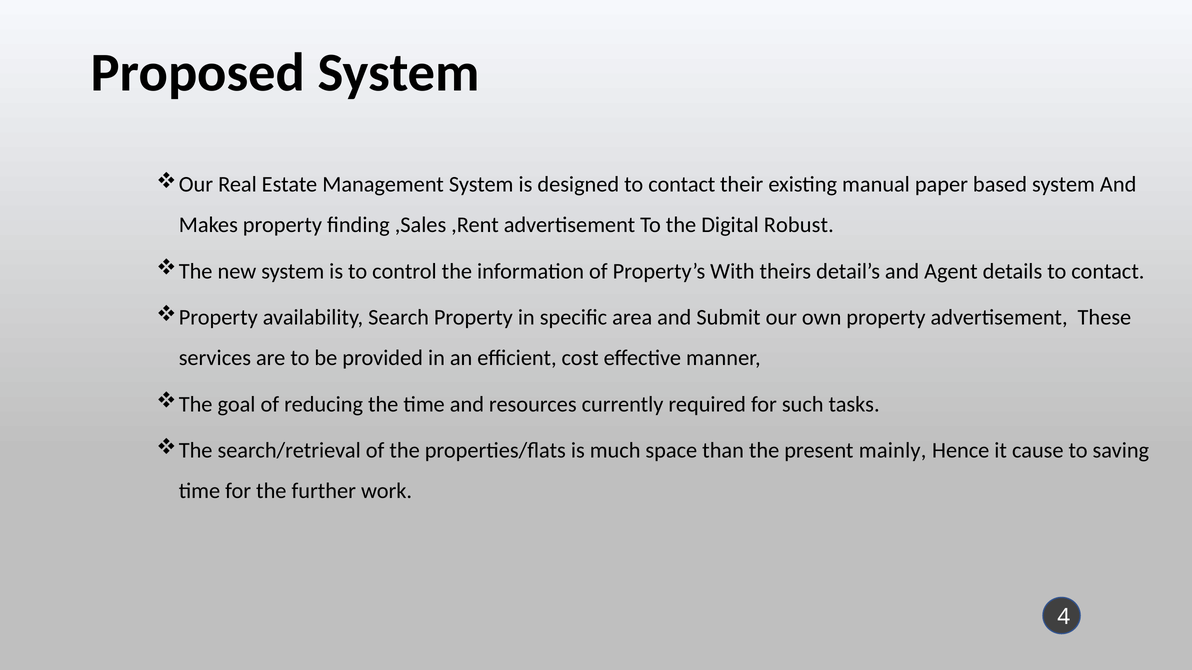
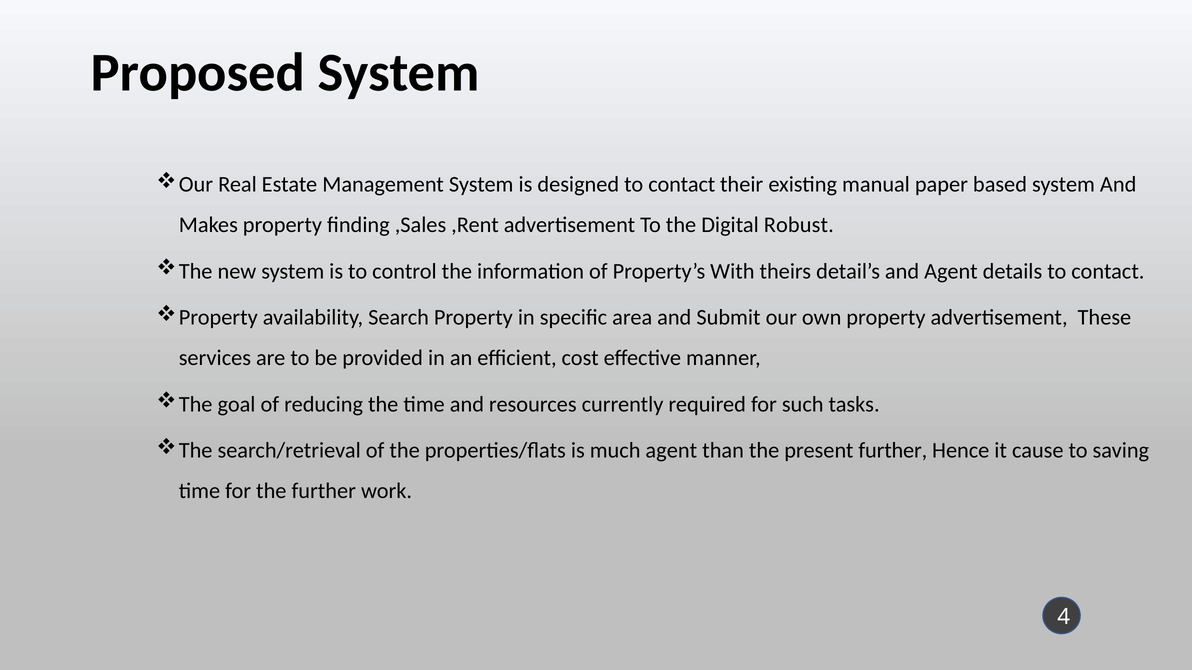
much space: space -> agent
present mainly: mainly -> further
